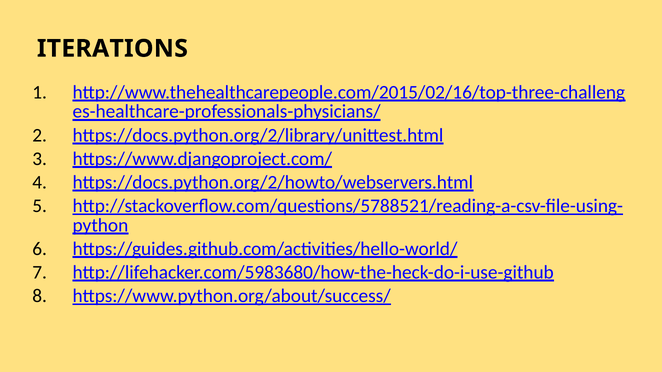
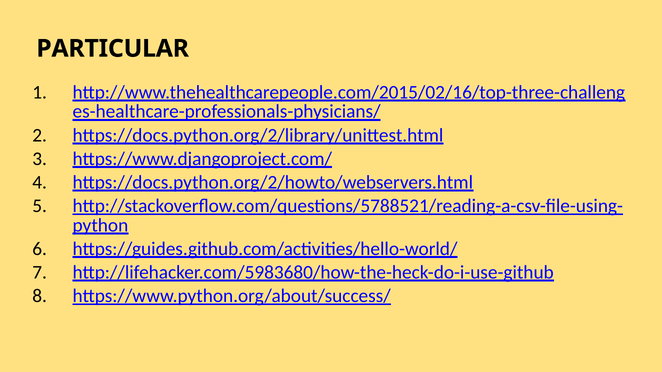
ITERATIONS: ITERATIONS -> PARTICULAR
